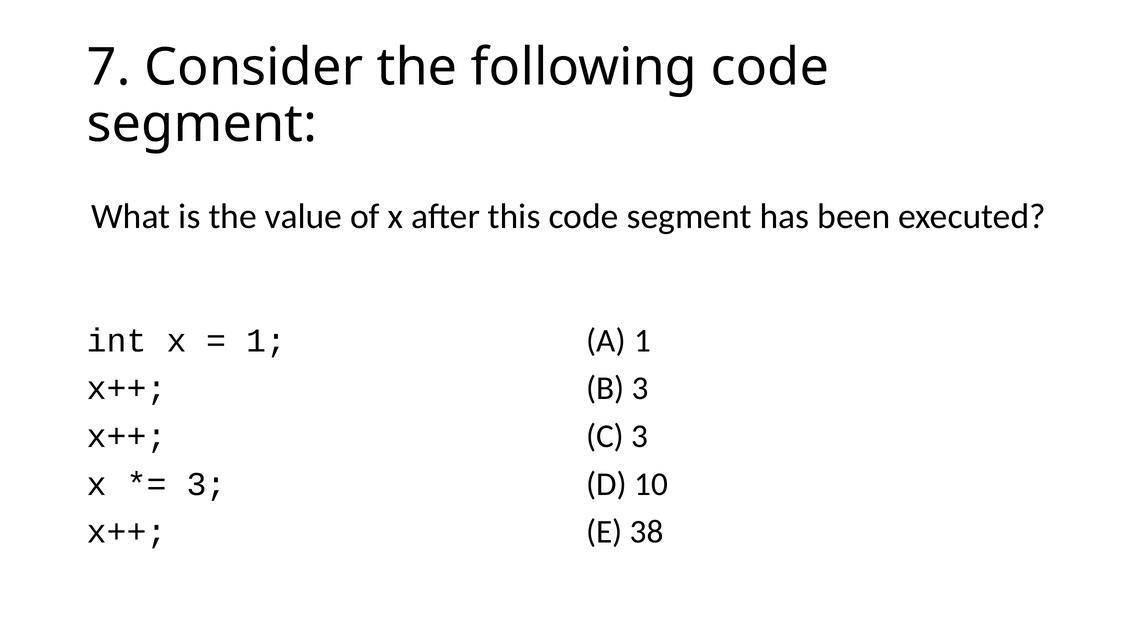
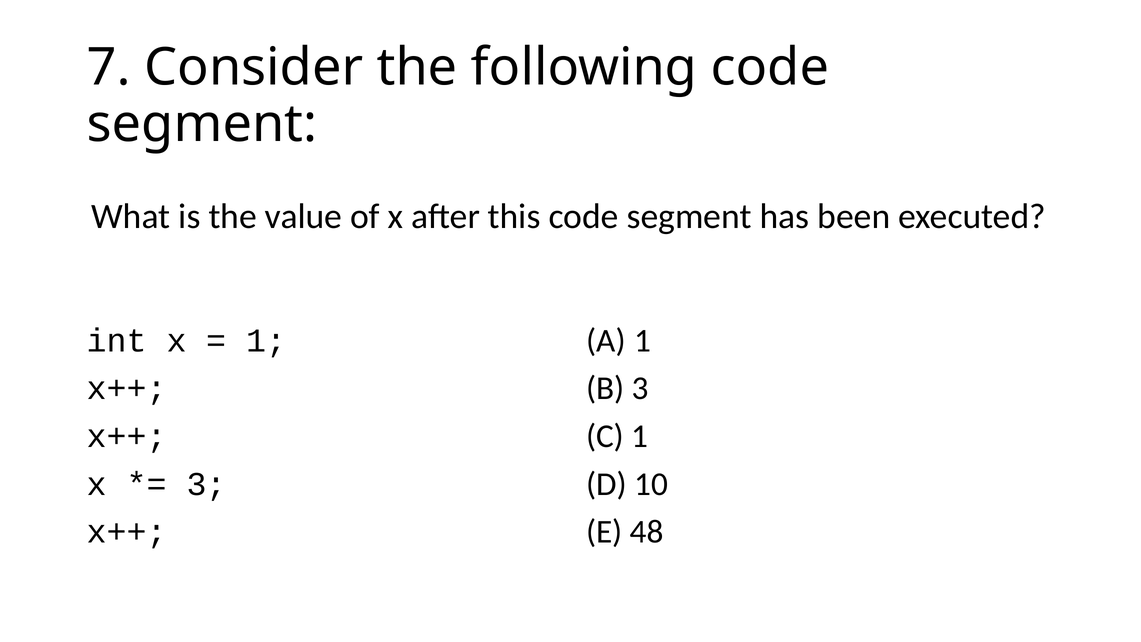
C 3: 3 -> 1
38: 38 -> 48
